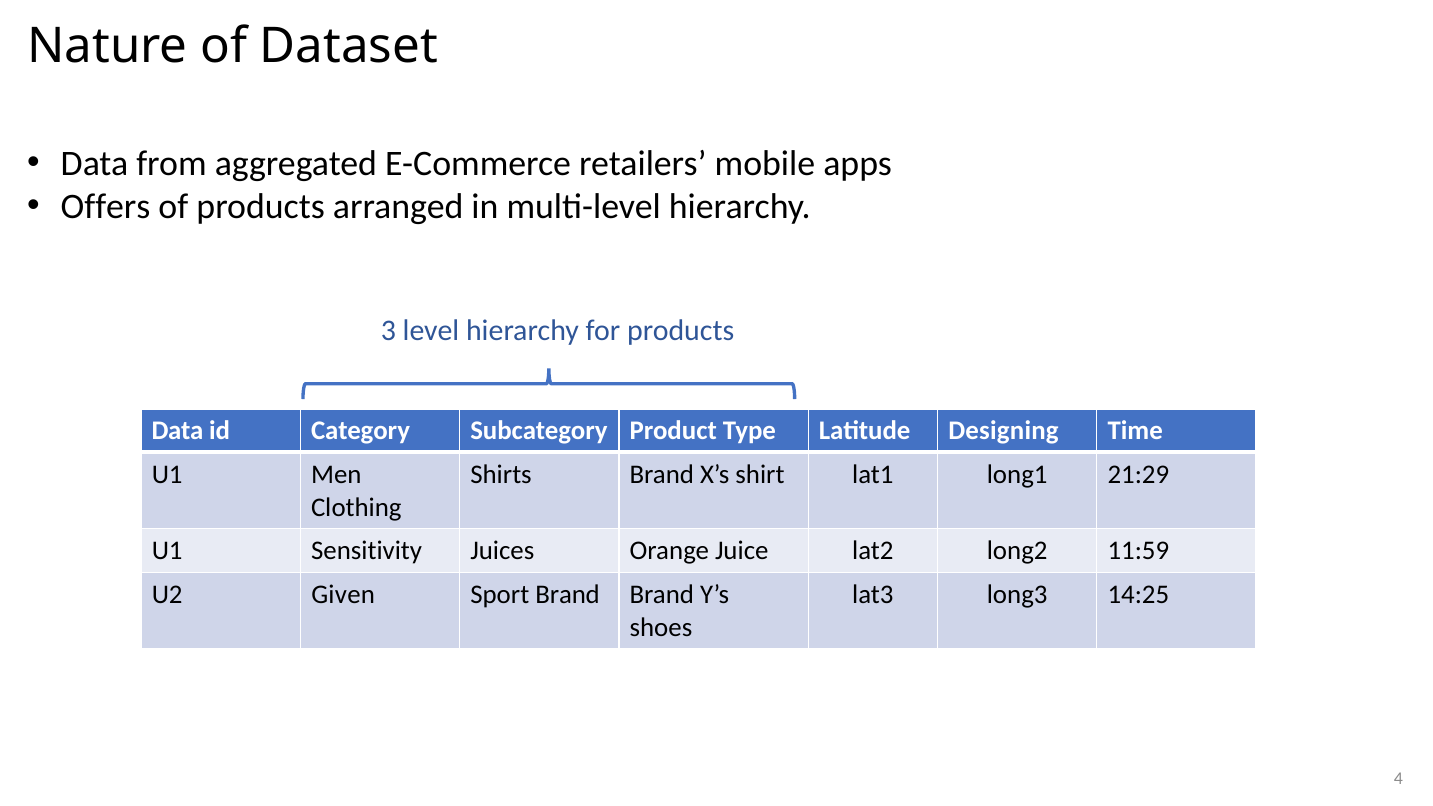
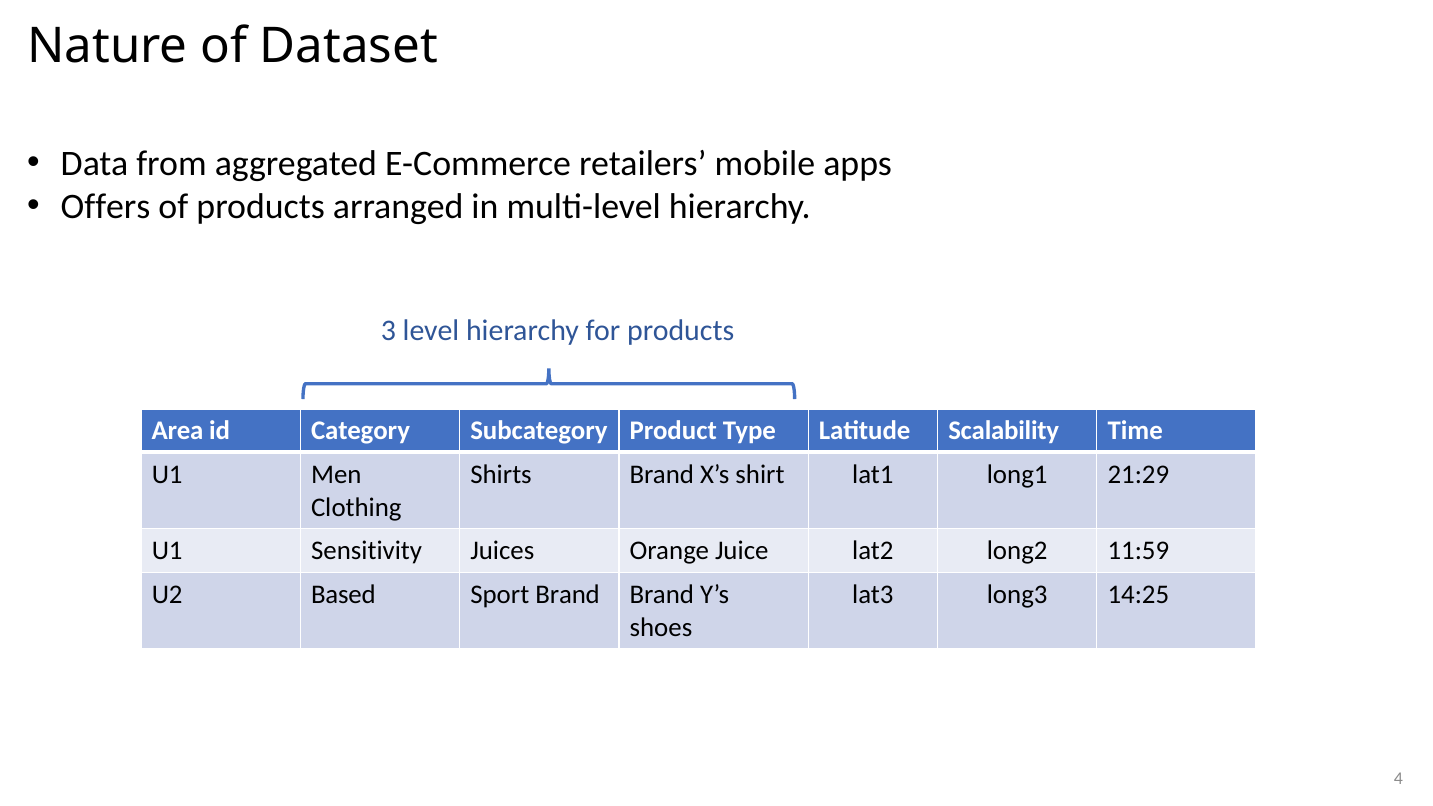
Data at (178, 431): Data -> Area
Designing: Designing -> Scalability
Given: Given -> Based
